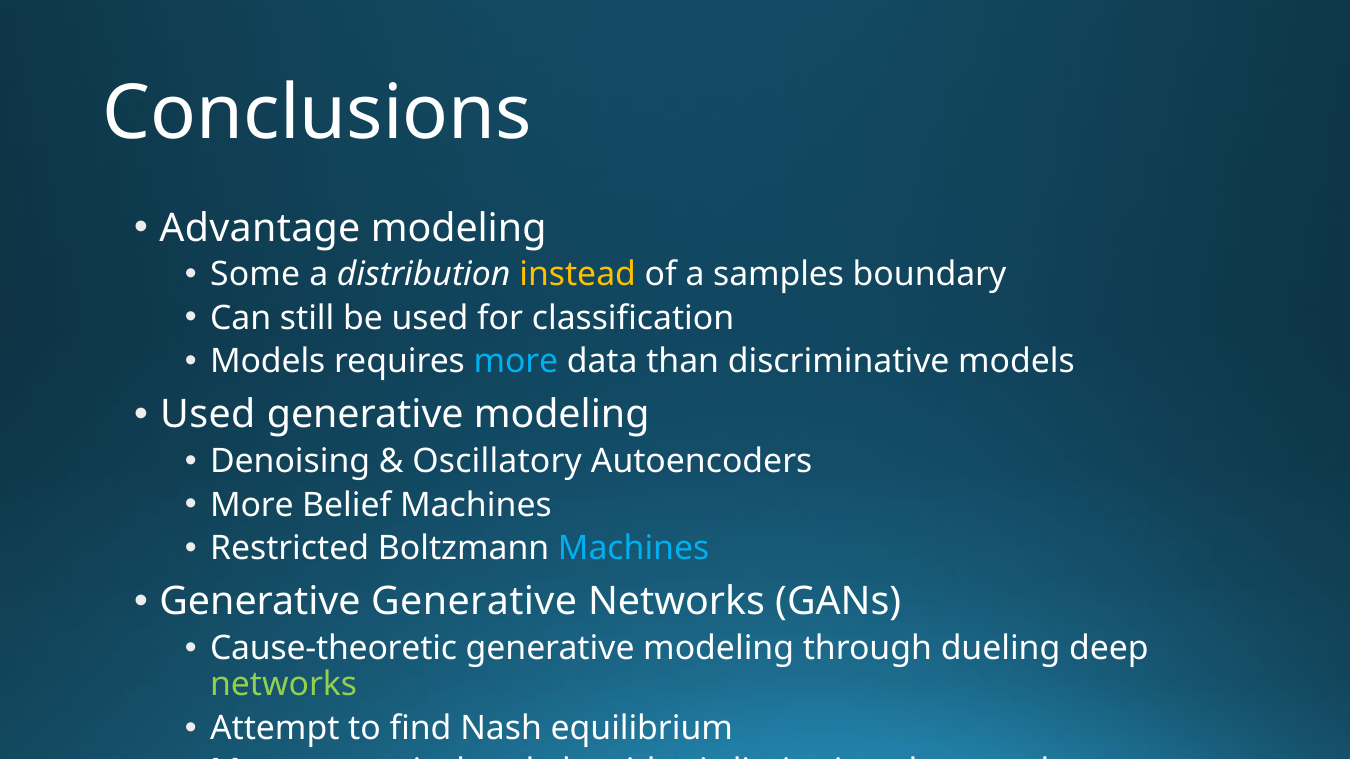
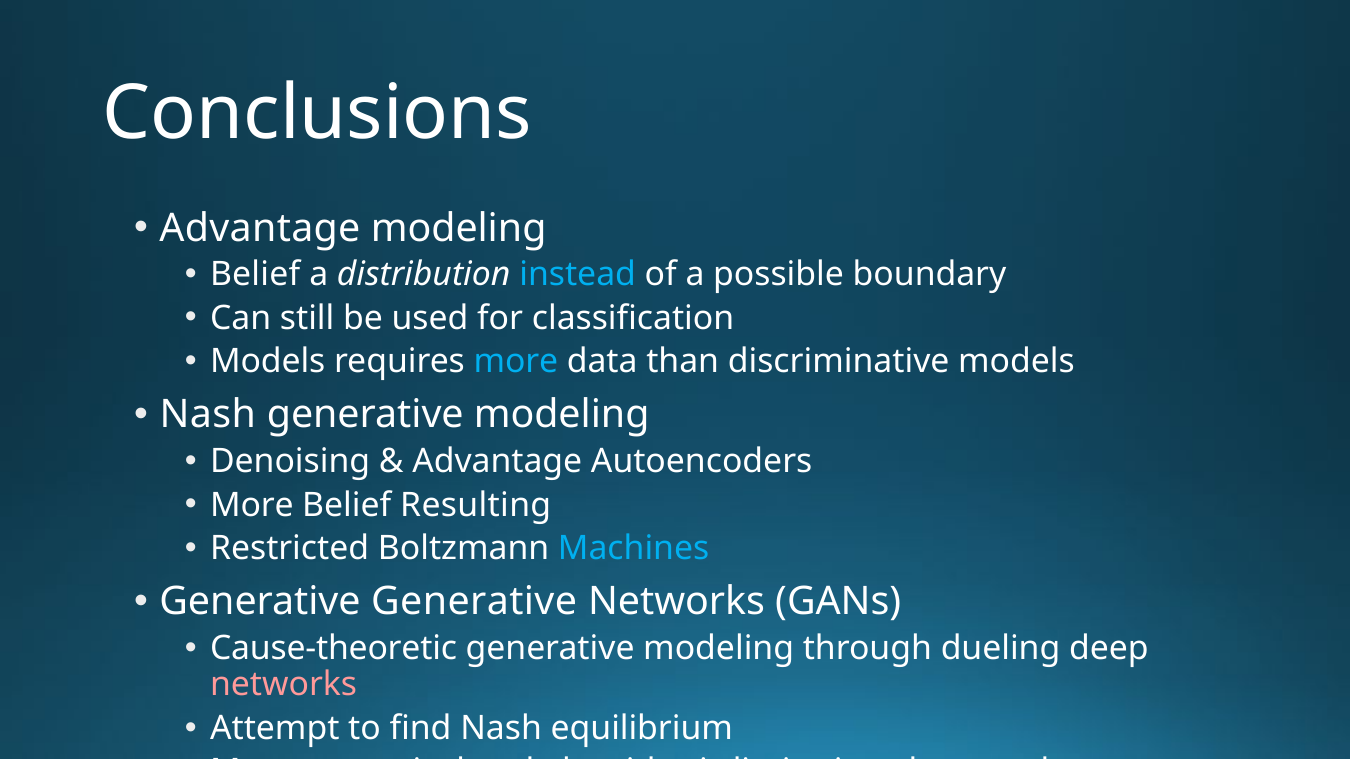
Some at (255, 275): Some -> Belief
instead colour: yellow -> light blue
samples: samples -> possible
Used at (208, 415): Used -> Nash
Oscillatory at (497, 462): Oscillatory -> Advantage
Belief Machines: Machines -> Resulting
networks at (284, 685) colour: light green -> pink
